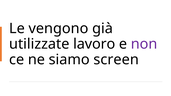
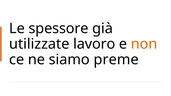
vengono: vengono -> spessore
non colour: purple -> orange
screen: screen -> preme
